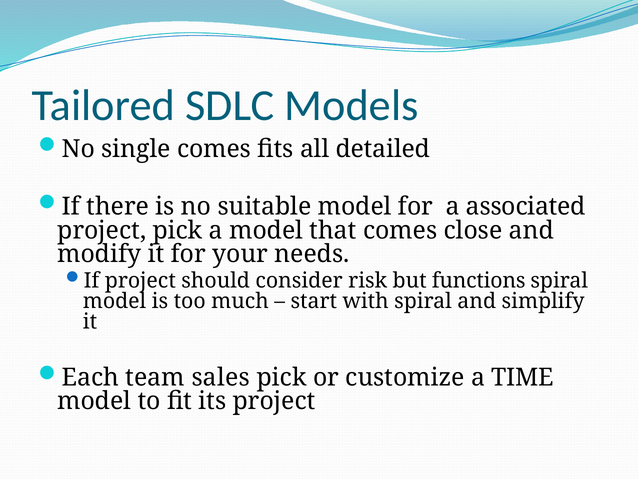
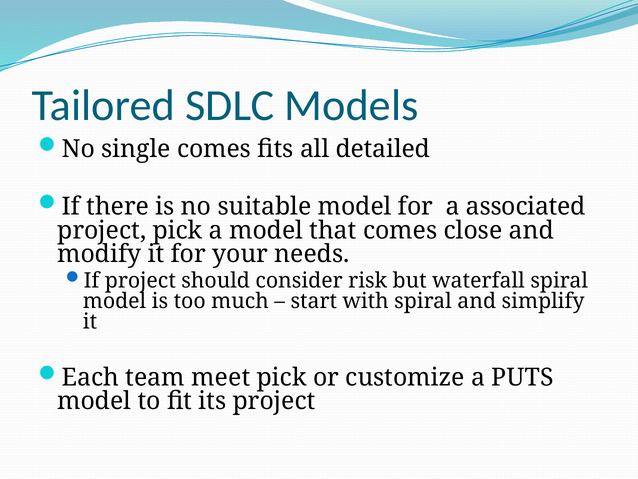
functions: functions -> waterfall
sales: sales -> meet
TIME: TIME -> PUTS
